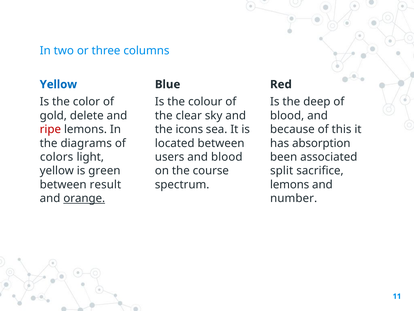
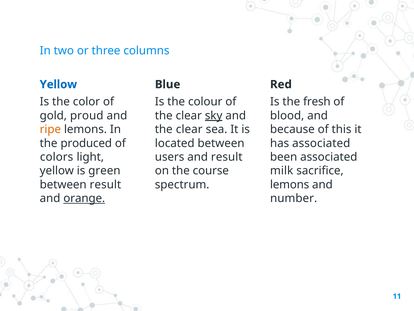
deep: deep -> fresh
delete: delete -> proud
sky underline: none -> present
ripe colour: red -> orange
icons at (189, 129): icons -> clear
diagrams: diagrams -> produced
has absorption: absorption -> associated
and blood: blood -> result
split: split -> milk
